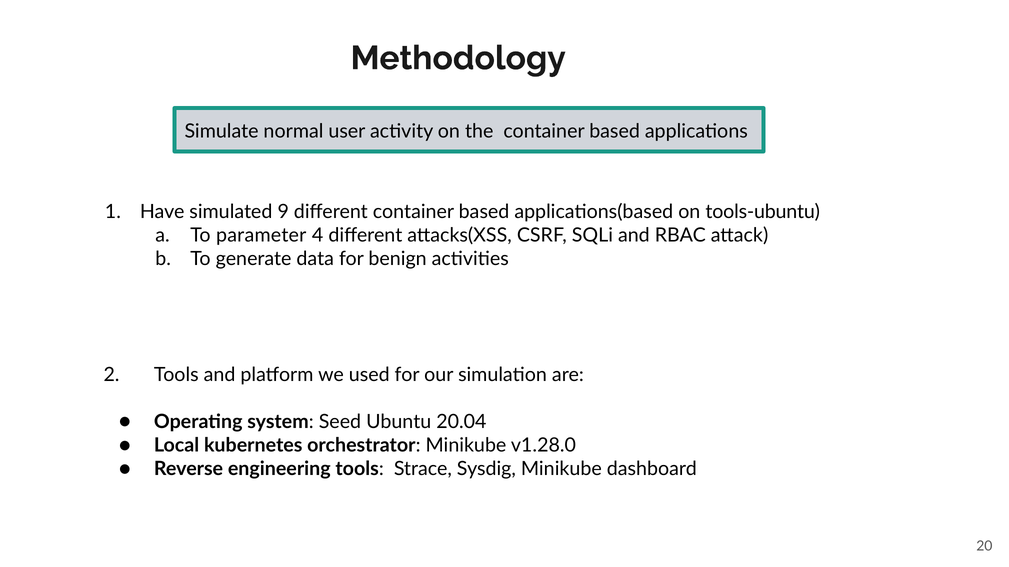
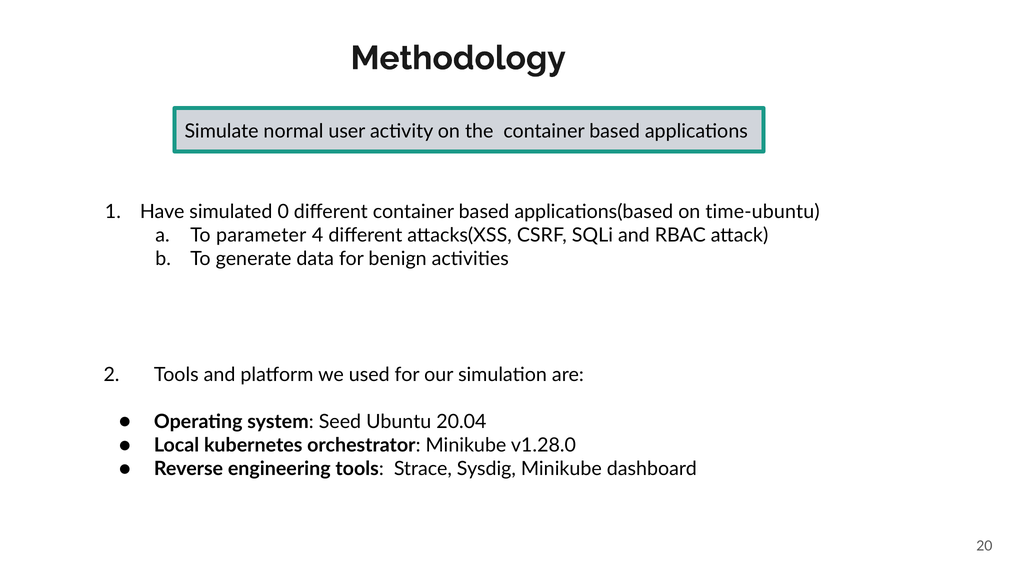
9: 9 -> 0
tools-ubuntu: tools-ubuntu -> time-ubuntu
